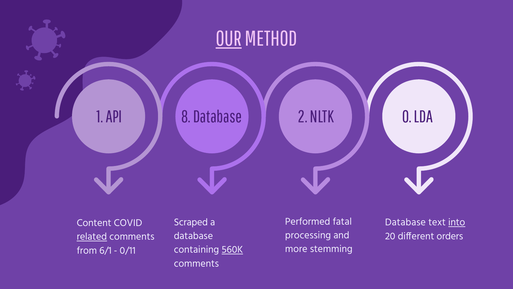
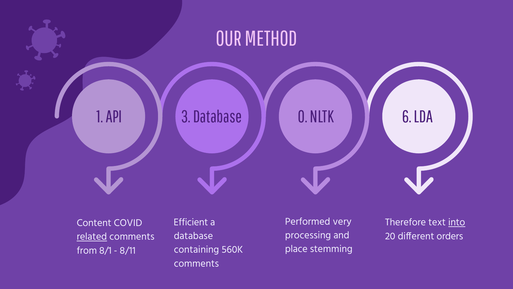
OUR underline: present -> none
8: 8 -> 3
2: 2 -> 0
0: 0 -> 6
fatal: fatal -> very
Scraped: Scraped -> Efficient
Database at (405, 222): Database -> Therefore
more: more -> place
560K underline: present -> none
6/1: 6/1 -> 8/1
0/11: 0/11 -> 8/11
